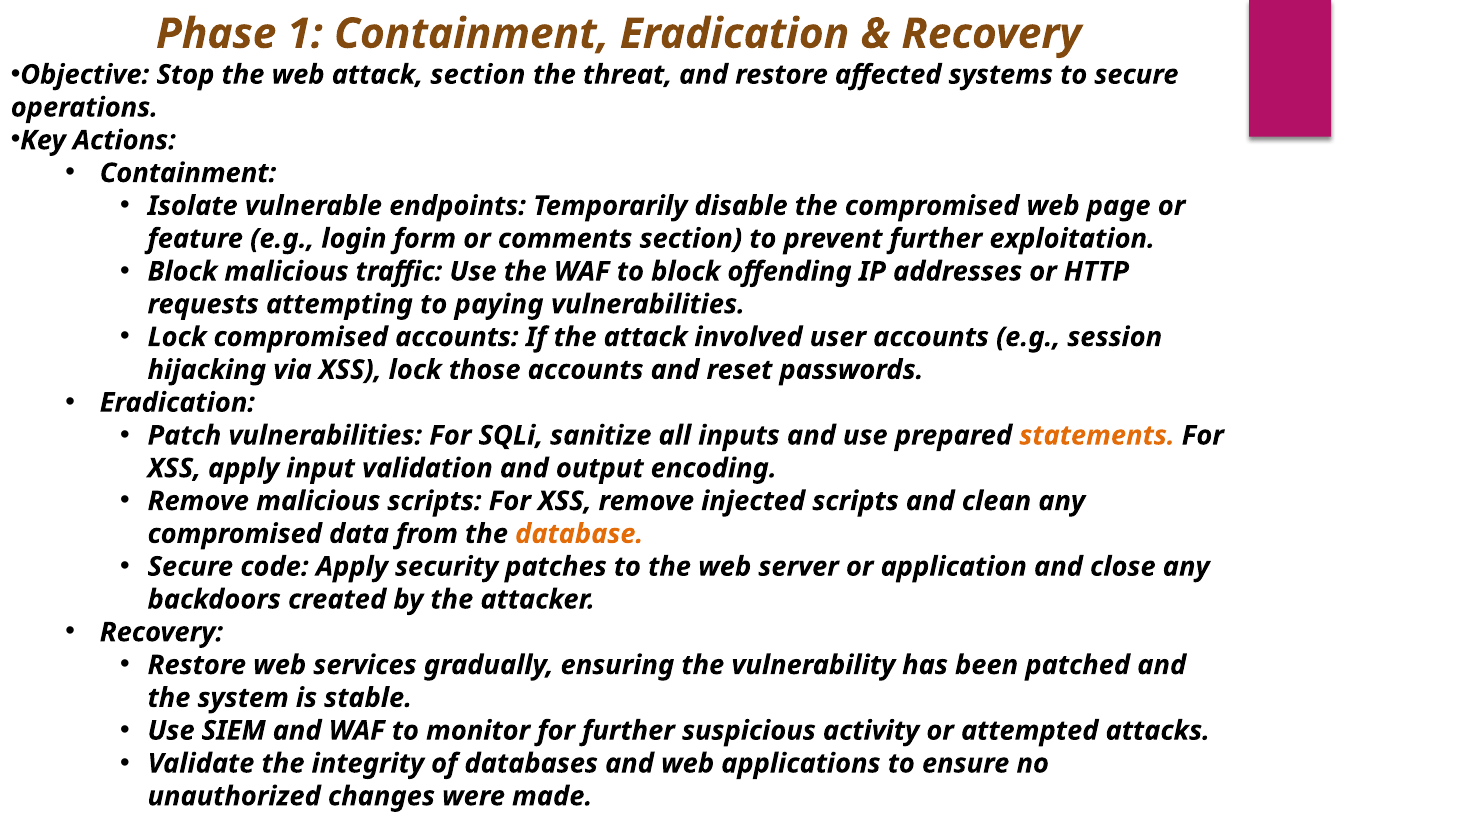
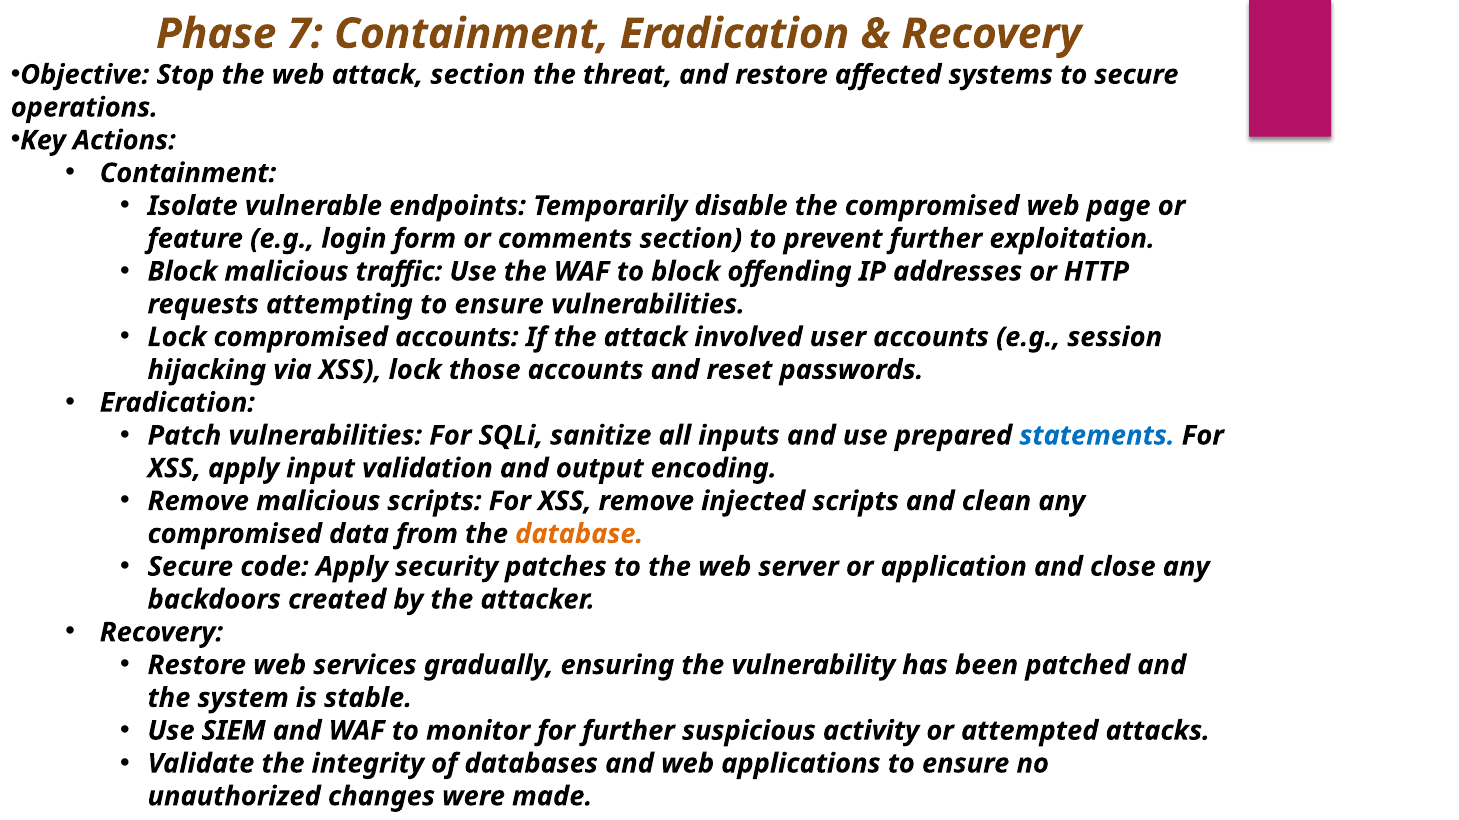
1: 1 -> 7
attempting to paying: paying -> ensure
statements colour: orange -> blue
